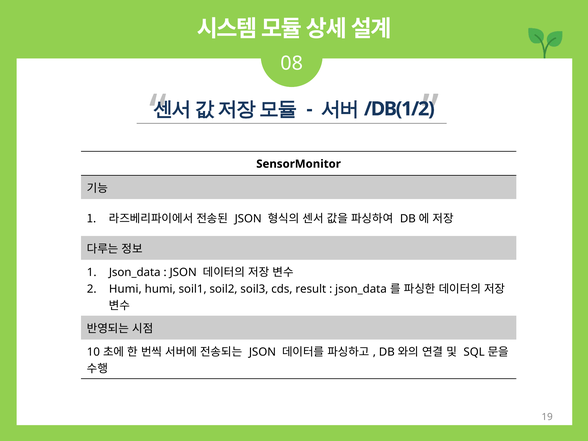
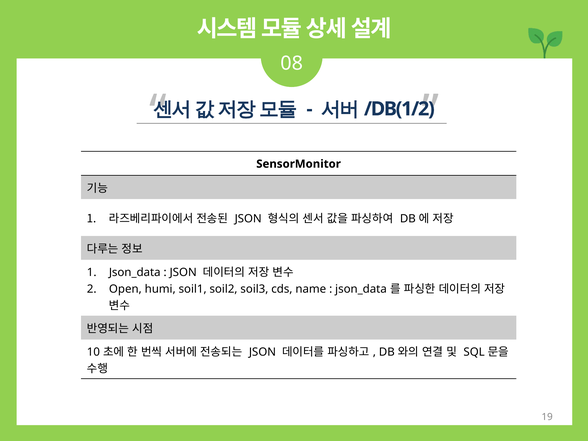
Humi at (125, 289): Humi -> Open
result: result -> name
